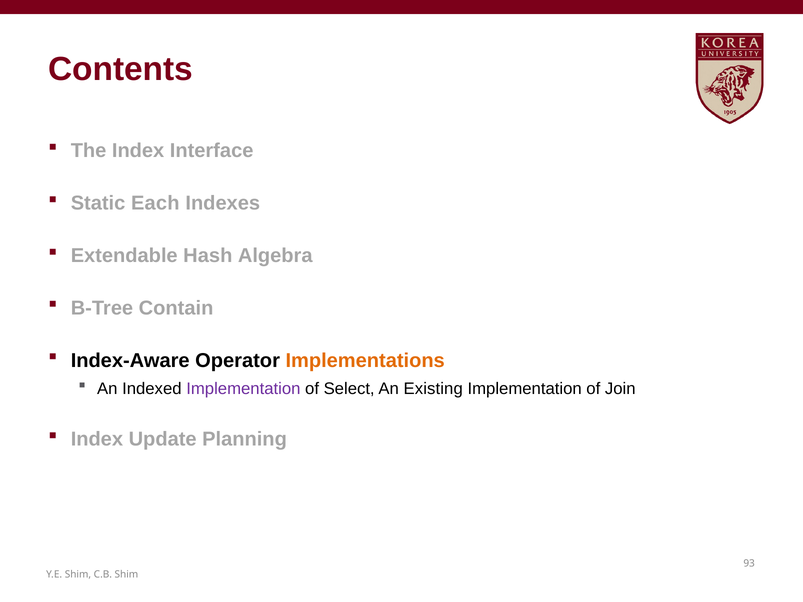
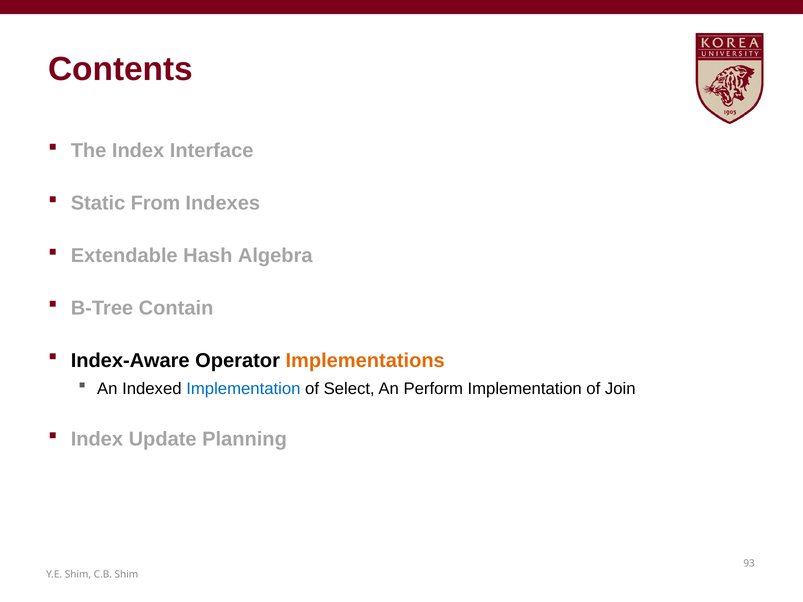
Each: Each -> From
Implementation at (243, 389) colour: purple -> blue
Existing: Existing -> Perform
